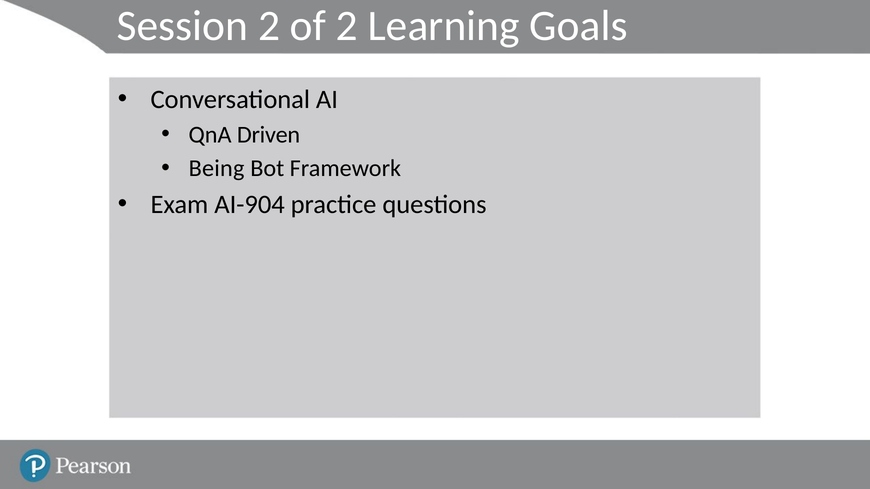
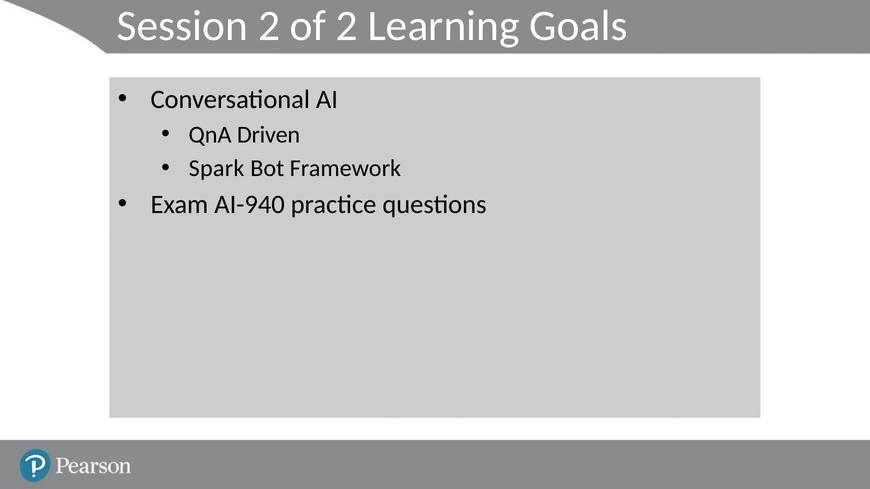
Being: Being -> Spark
AI-904: AI-904 -> AI-940
